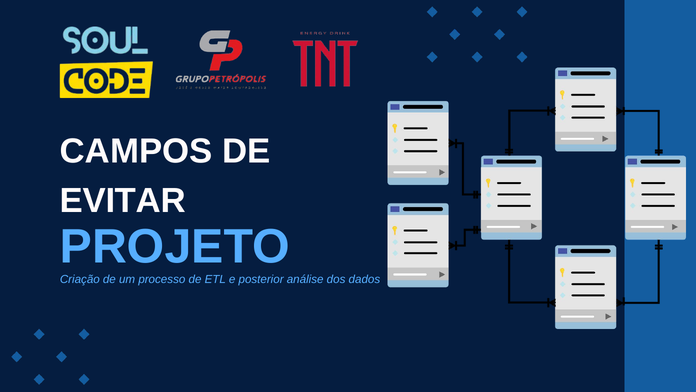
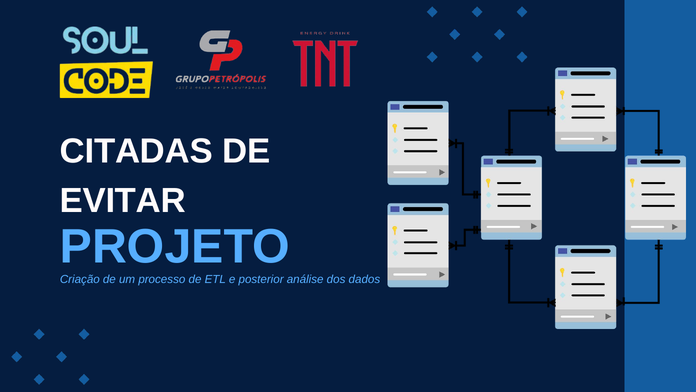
CAMPOS: CAMPOS -> CITADAS
